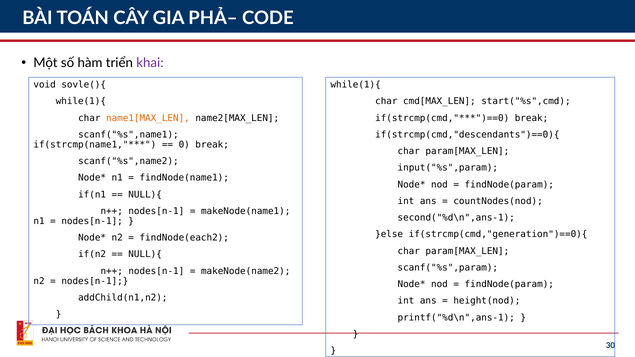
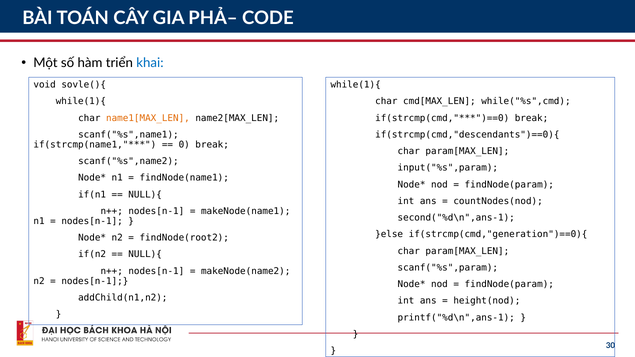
khai colour: purple -> blue
start("%s",cmd: start("%s",cmd -> while("%s",cmd
findNode(each2: findNode(each2 -> findNode(root2
